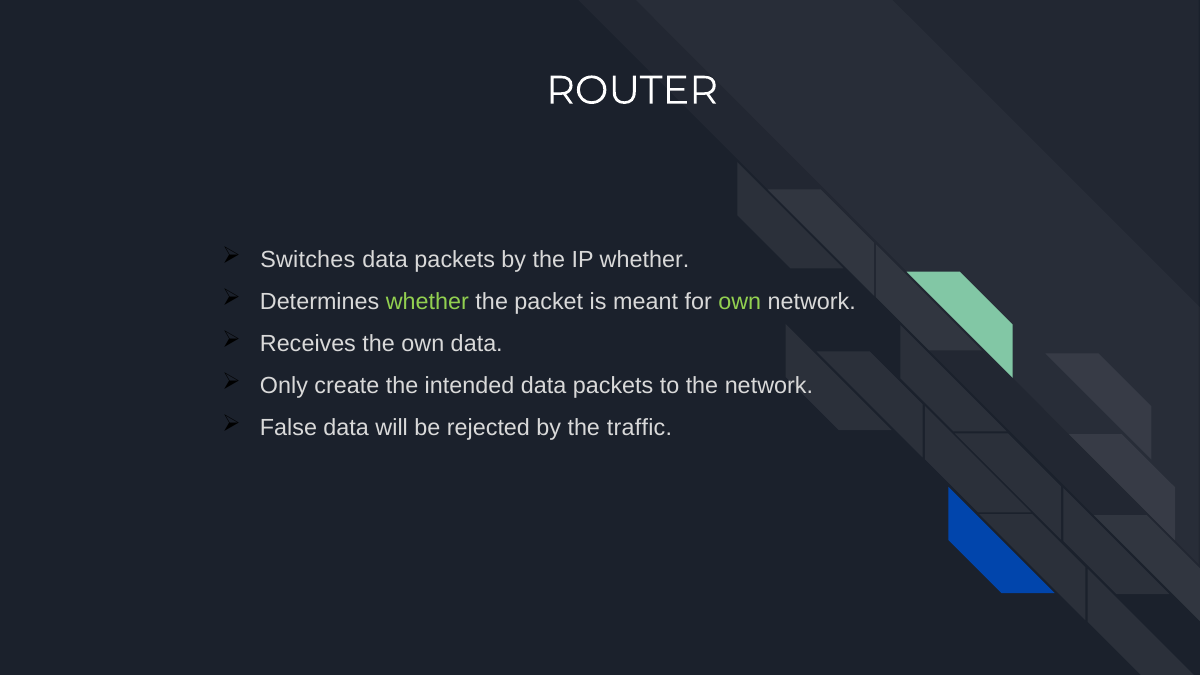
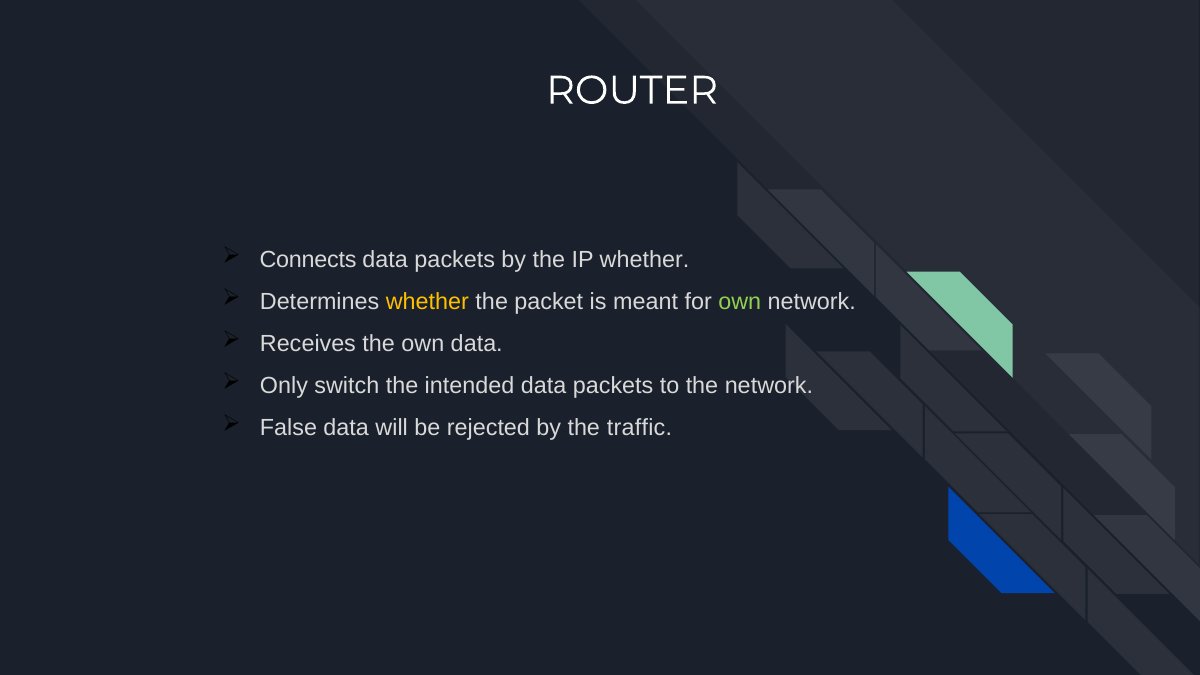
Switches: Switches -> Connects
whether at (427, 302) colour: light green -> yellow
create: create -> switch
